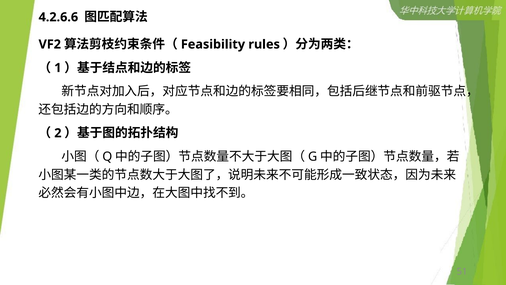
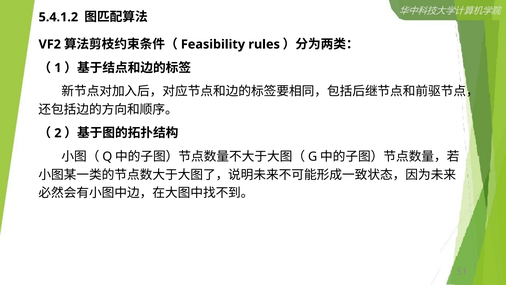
4.2.6.6: 4.2.6.6 -> 5.4.1.2
